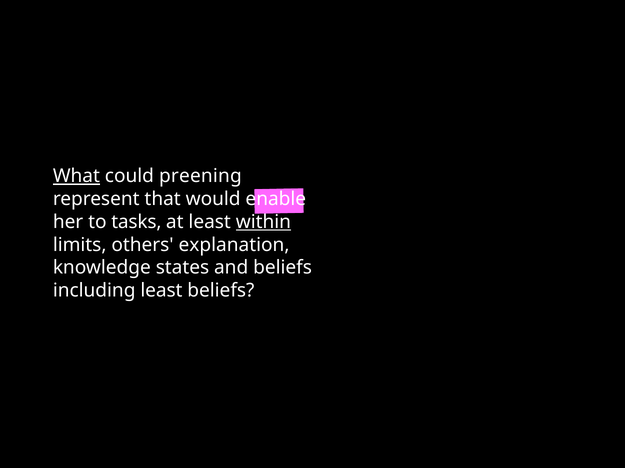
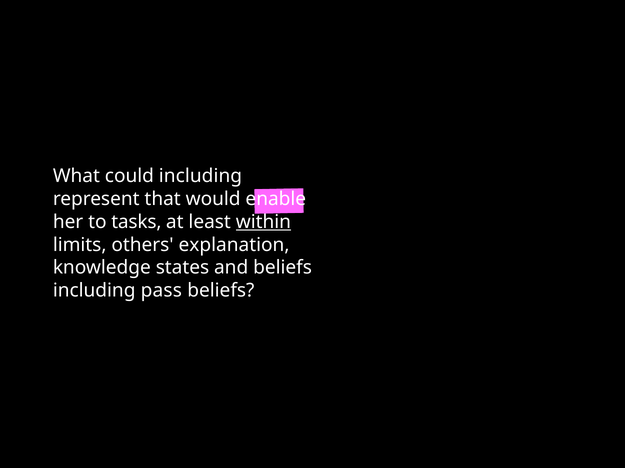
What underline: present -> none
could preening: preening -> including
including least: least -> pass
